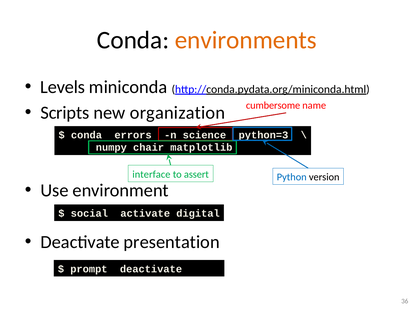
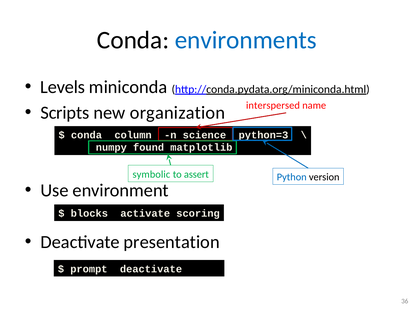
environments colour: orange -> blue
cumbersome: cumbersome -> interspersed
errors: errors -> column
chair: chair -> found
interface: interface -> symbolic
social: social -> blocks
digital: digital -> scoring
